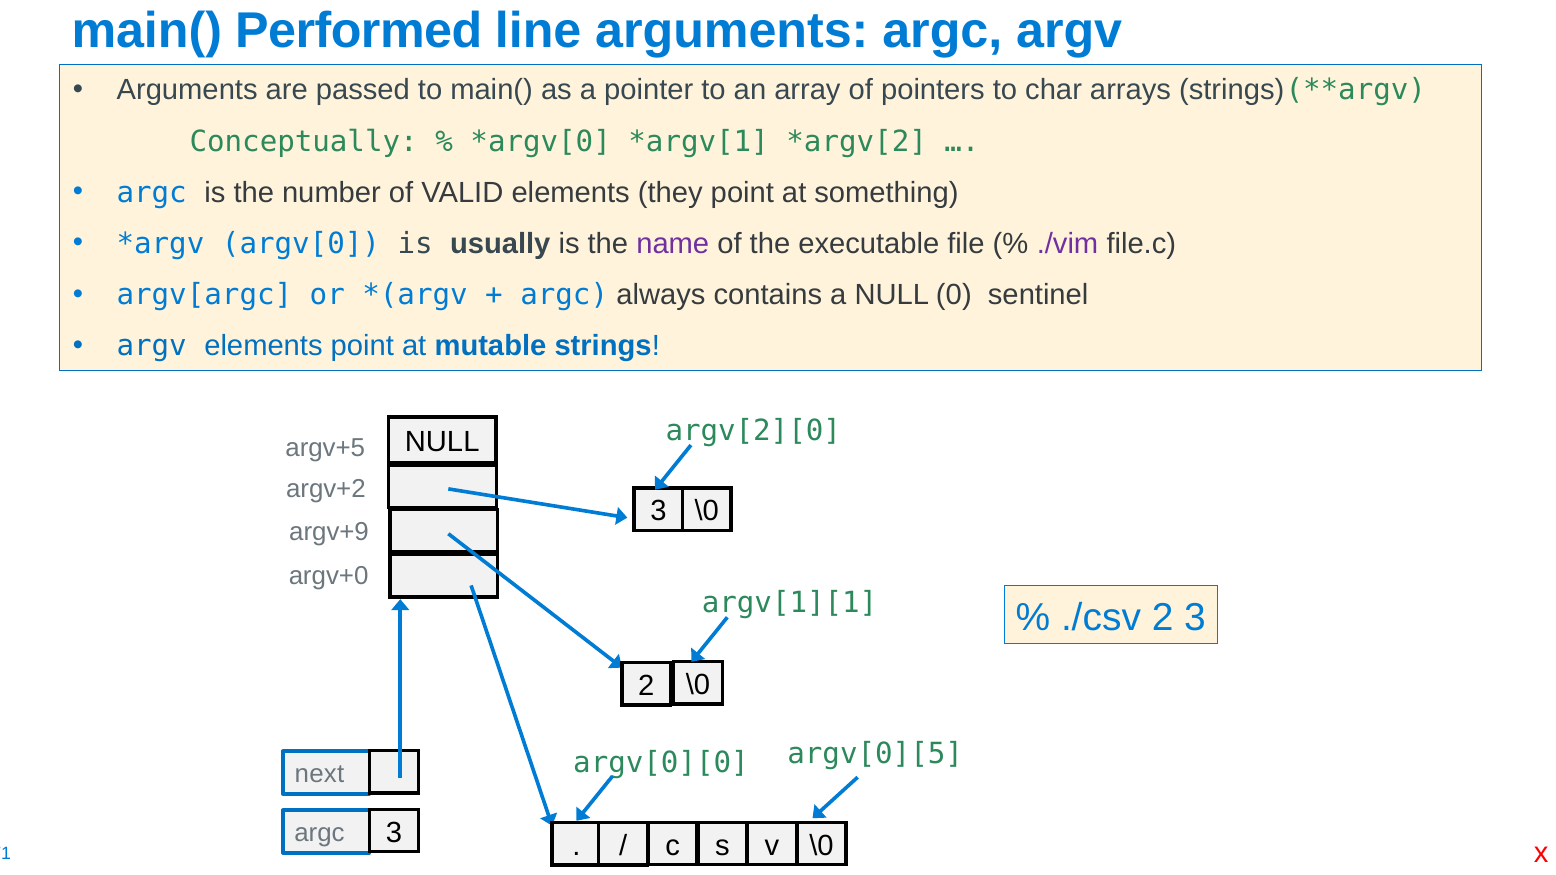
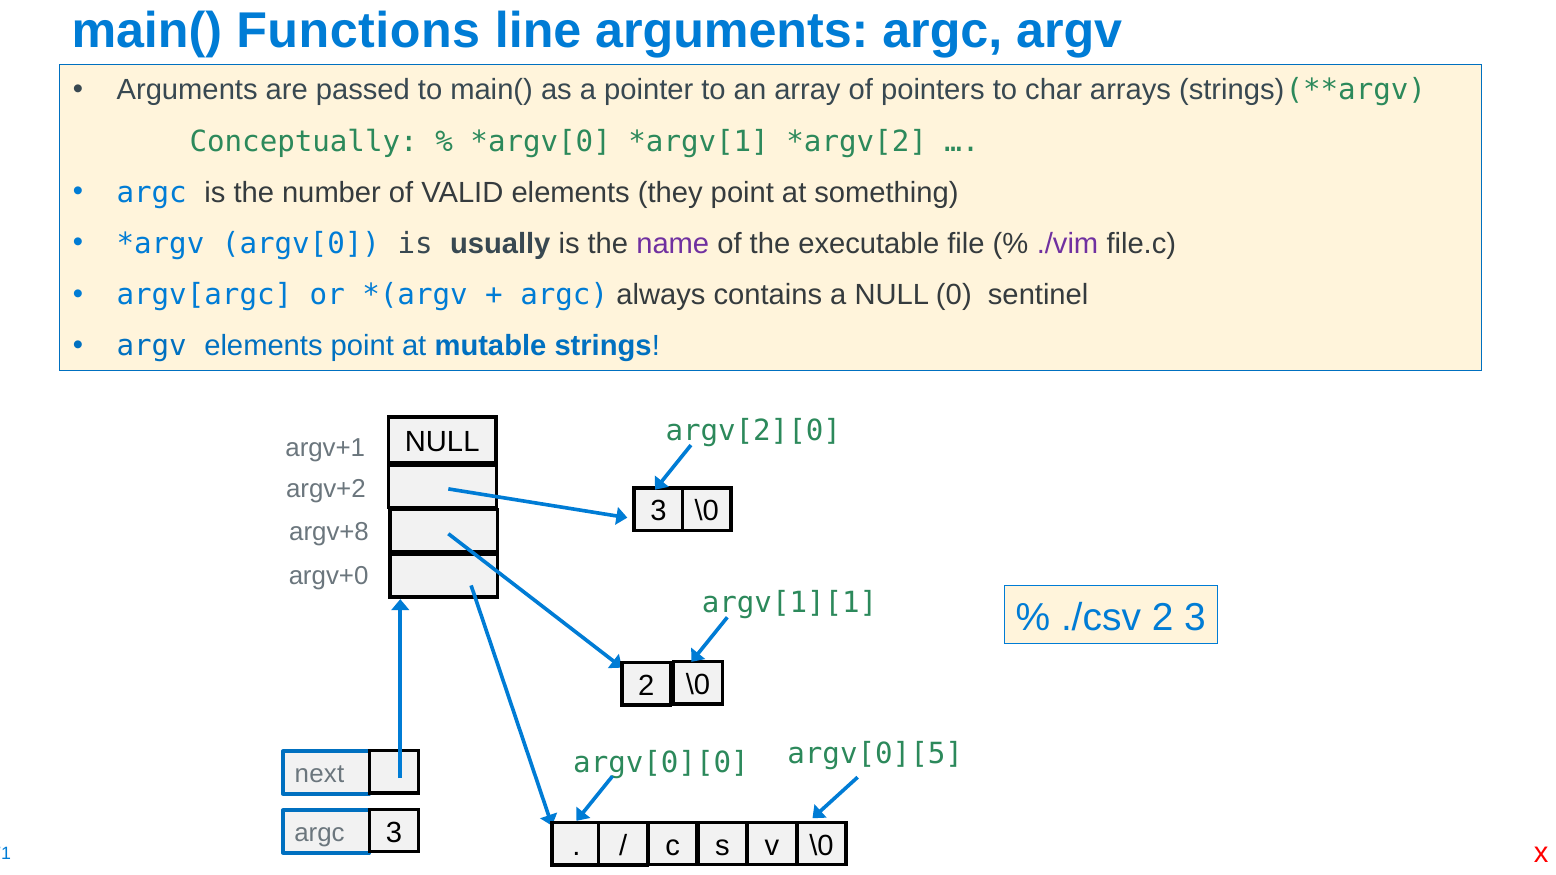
Performed: Performed -> Functions
argv+5: argv+5 -> argv+1
argv+9: argv+9 -> argv+8
